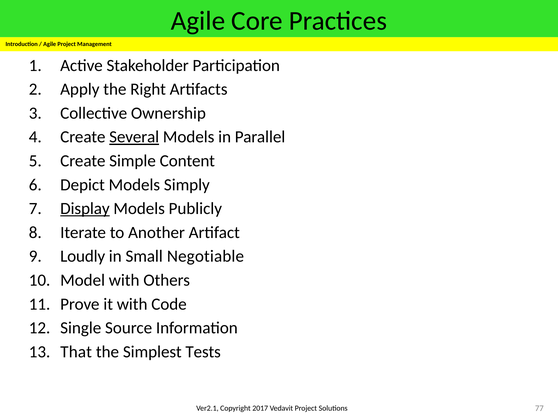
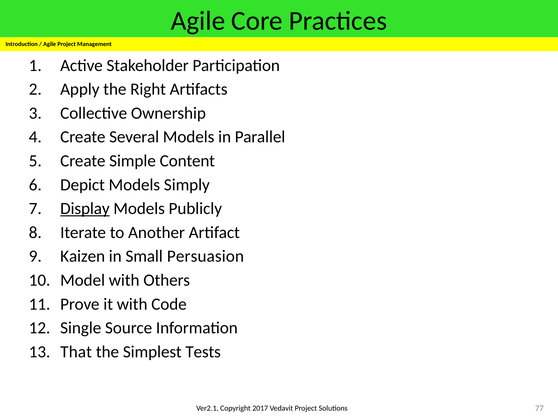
Several underline: present -> none
Loudly: Loudly -> Kaizen
Negotiable: Negotiable -> Persuasion
